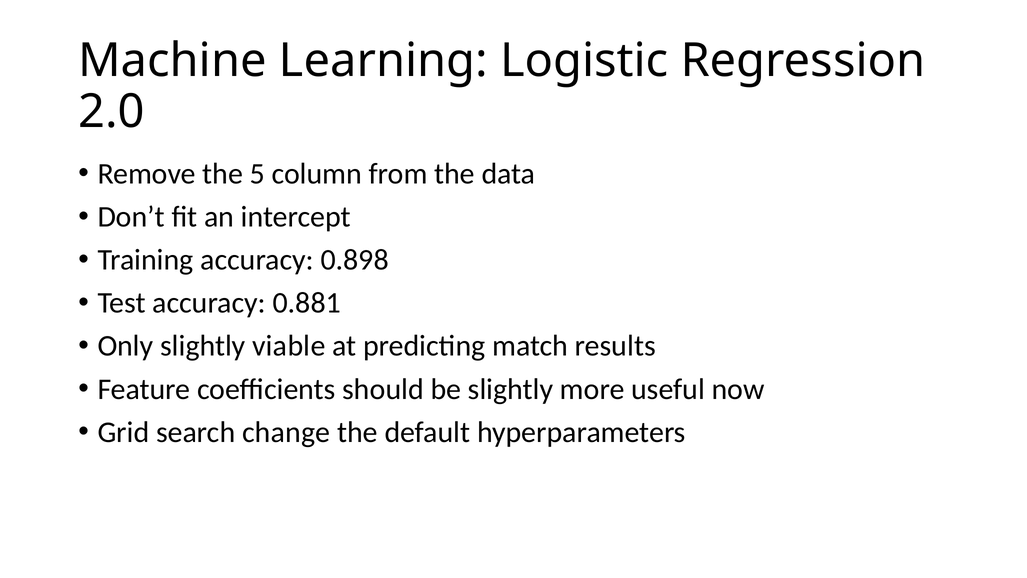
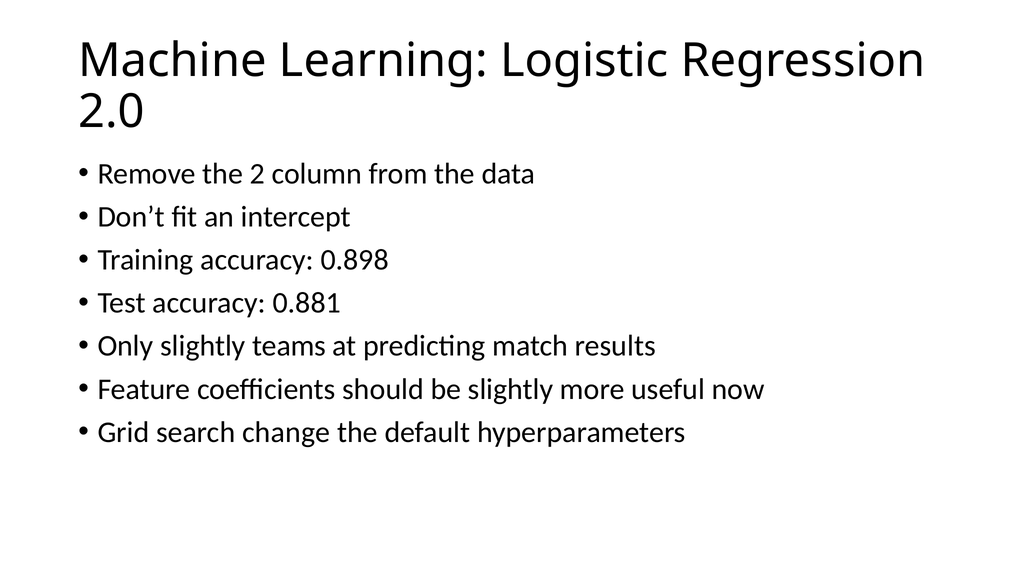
5: 5 -> 2
viable: viable -> teams
